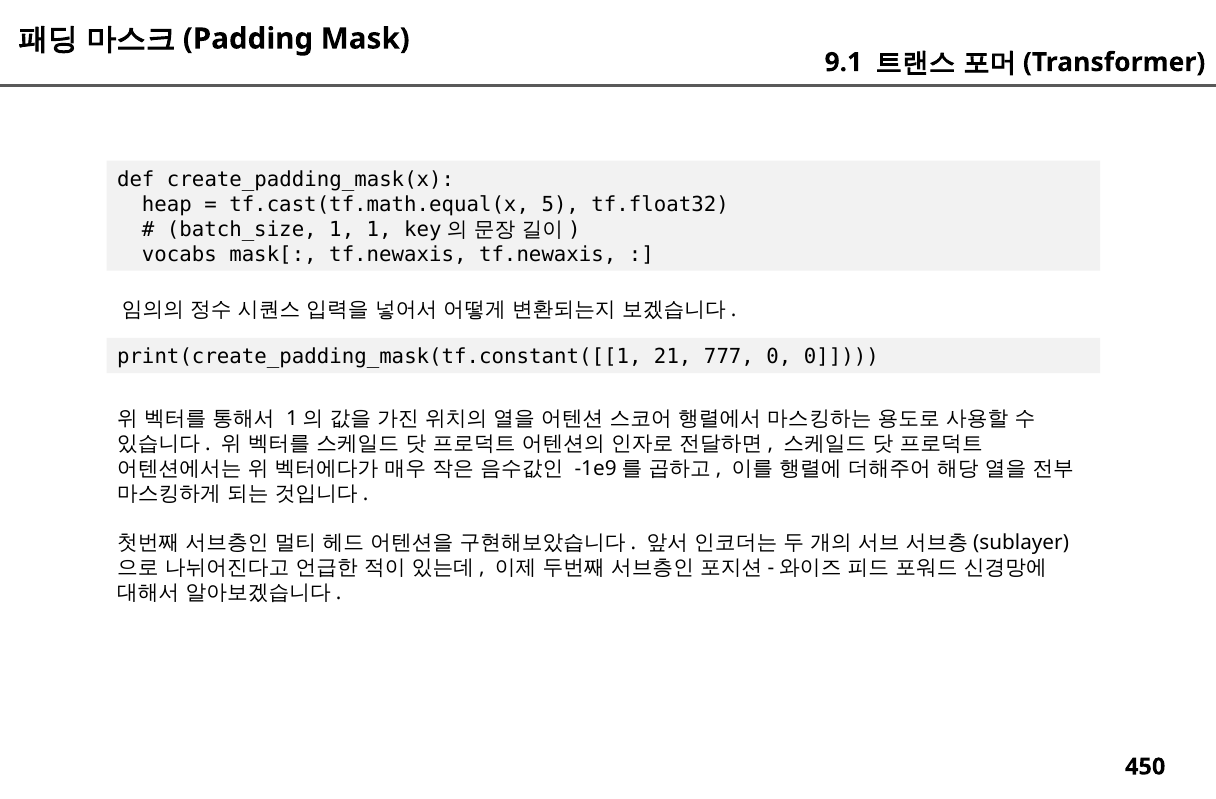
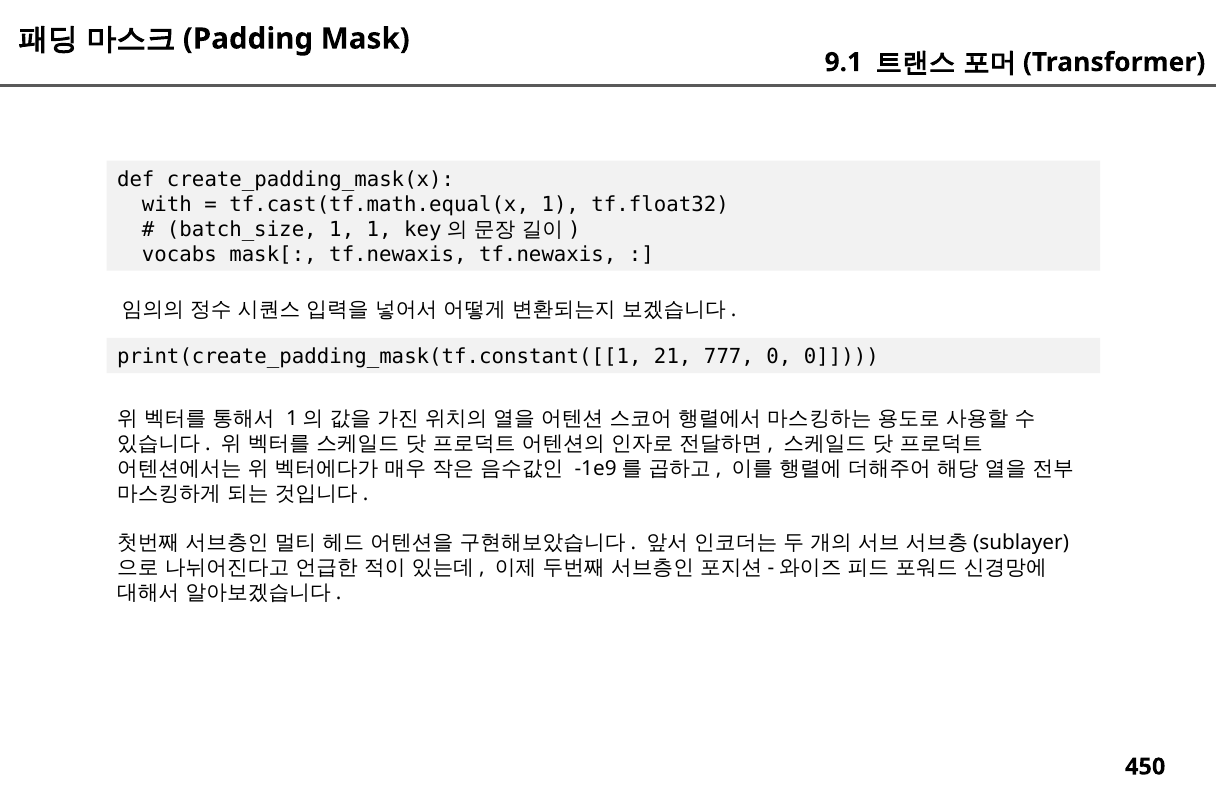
heap: heap -> with
tf.cast(tf.math.equal(x 5: 5 -> 1
